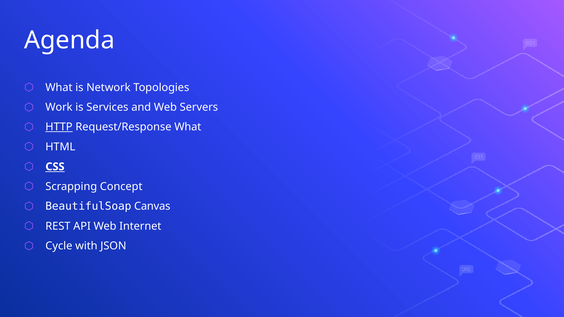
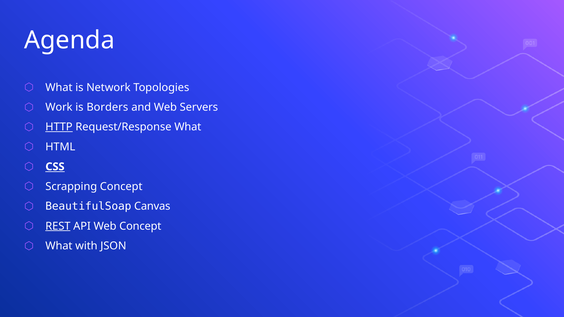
Services: Services -> Borders
REST underline: none -> present
Web Internet: Internet -> Concept
Cycle at (59, 246): Cycle -> What
